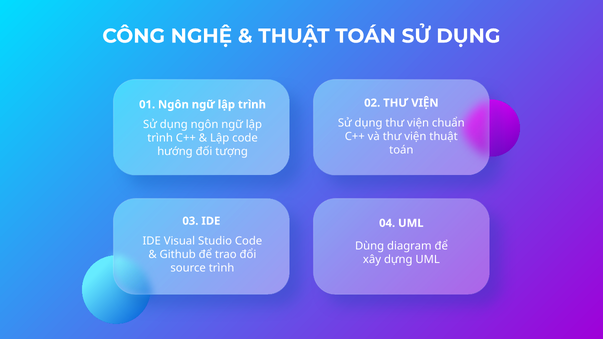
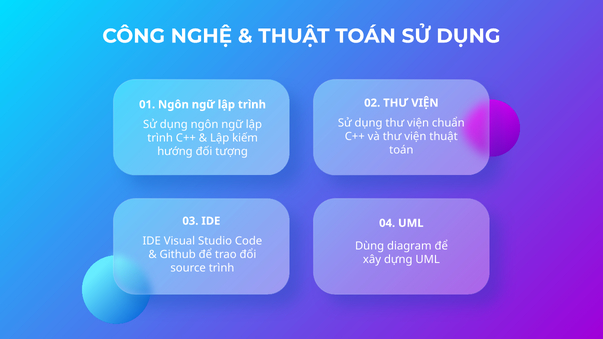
Lập code: code -> kiếm
